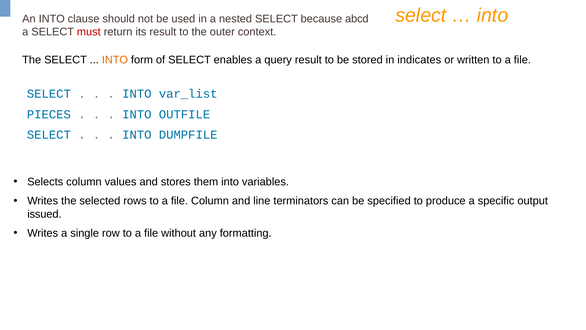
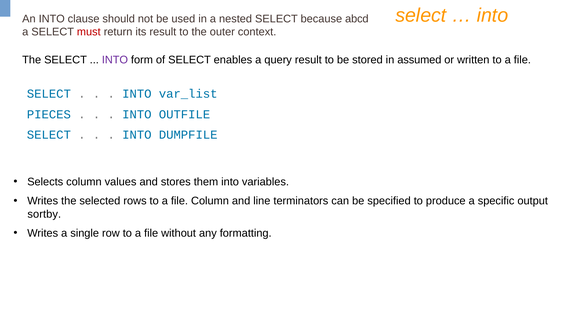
INTO at (115, 60) colour: orange -> purple
indicates: indicates -> assumed
issued: issued -> sortby
